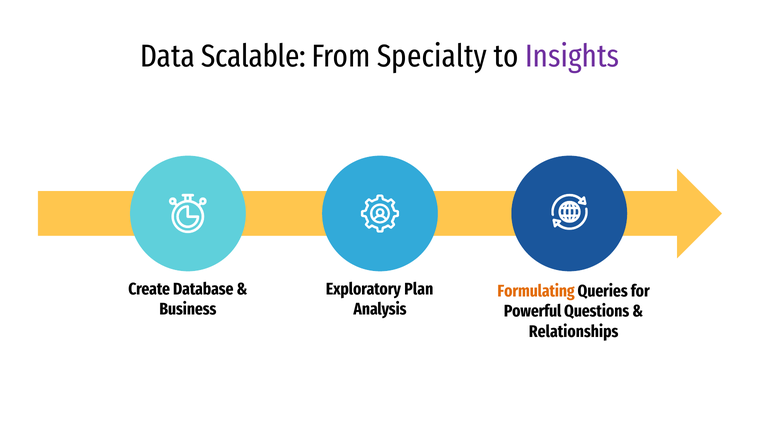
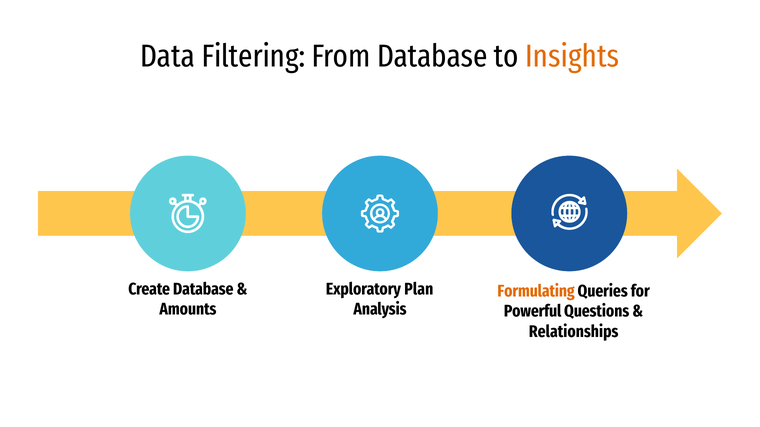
Scalable: Scalable -> Filtering
From Specialty: Specialty -> Database
Insights colour: purple -> orange
Business: Business -> Amounts
